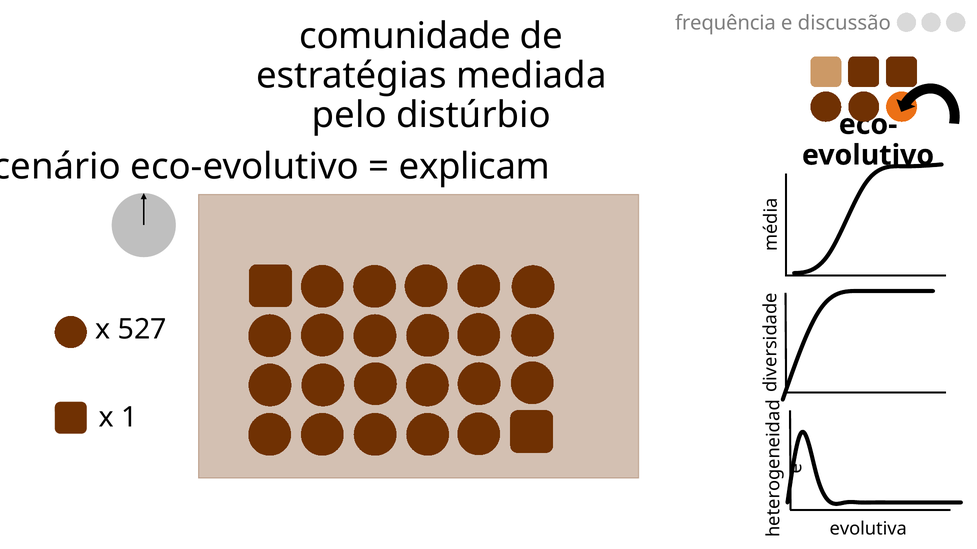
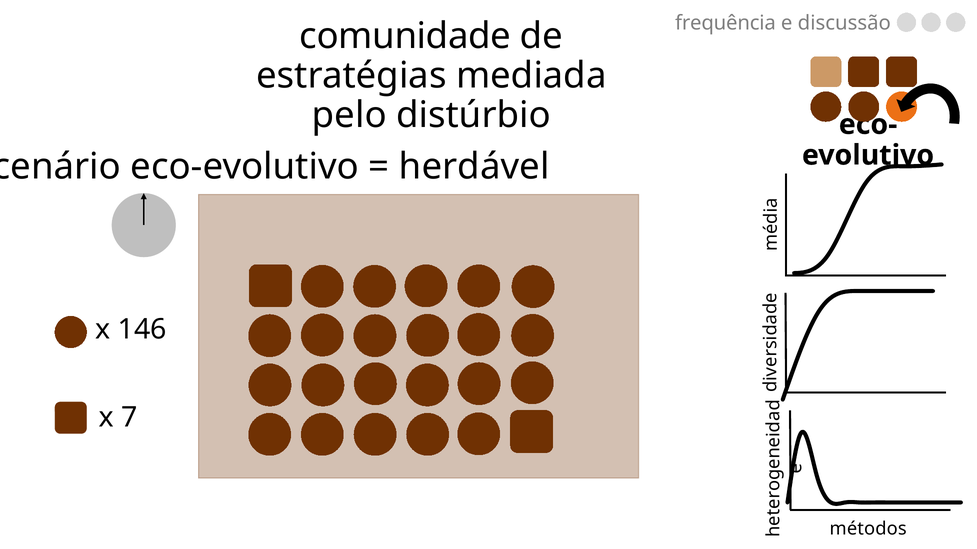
explicam: explicam -> herdável
527: 527 -> 146
1: 1 -> 7
evolutiva: evolutiva -> métodos
